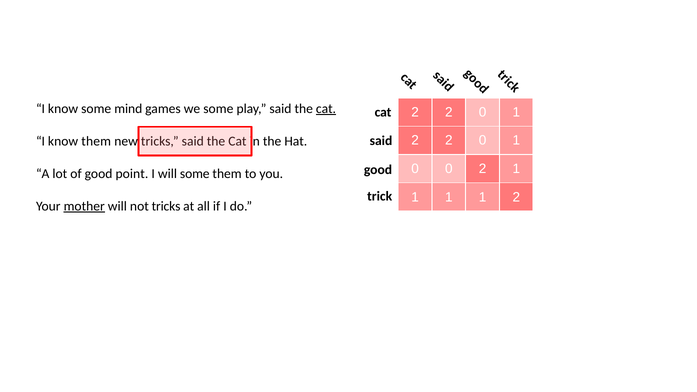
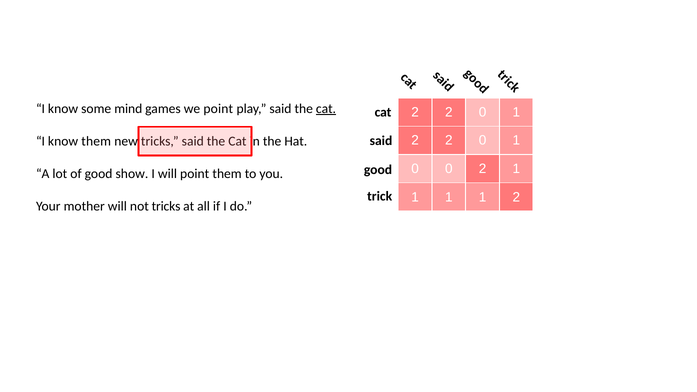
we some: some -> point
point: point -> show
will some: some -> point
mother underline: present -> none
